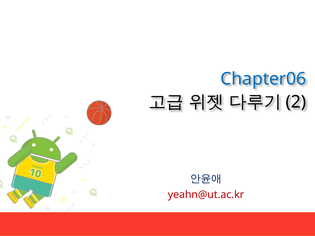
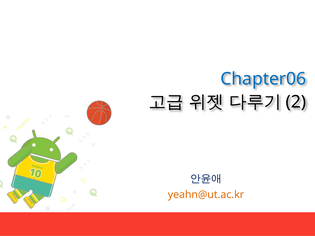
yeahn@ut.ac.kr colour: red -> orange
